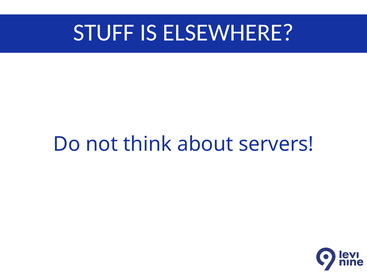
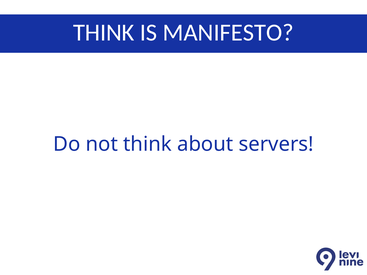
STUFF at (104, 33): STUFF -> THINK
ELSEWHERE: ELSEWHERE -> MANIFESTO
